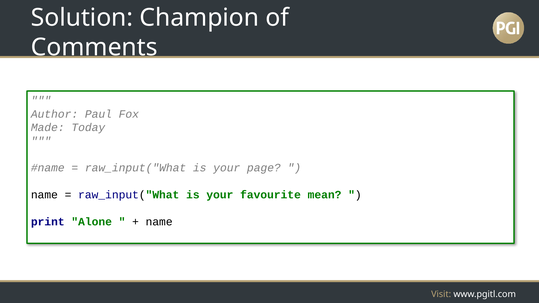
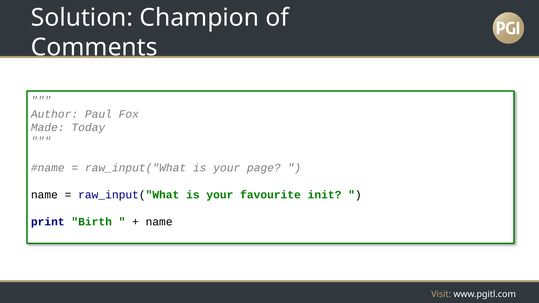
mean: mean -> init
Alone: Alone -> Birth
